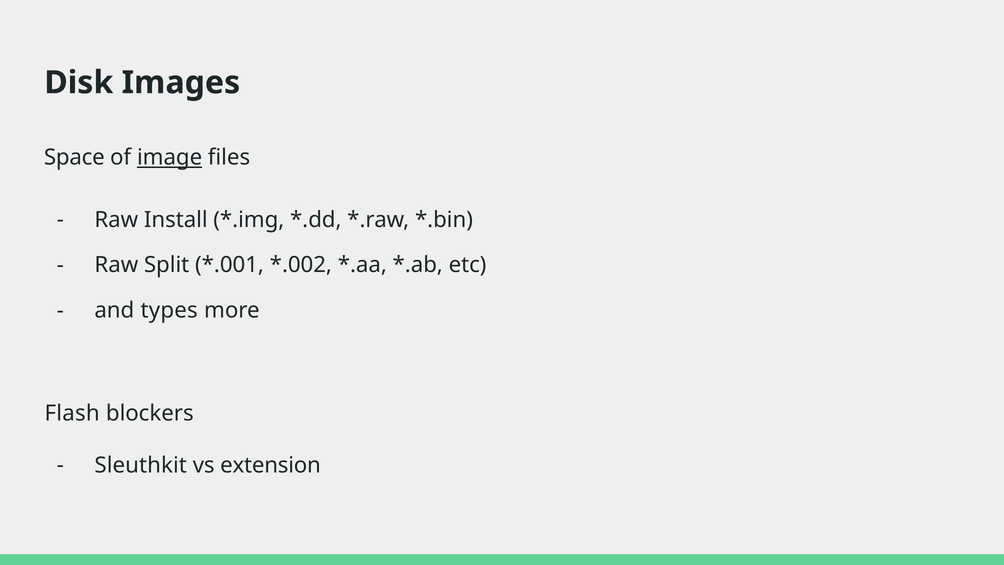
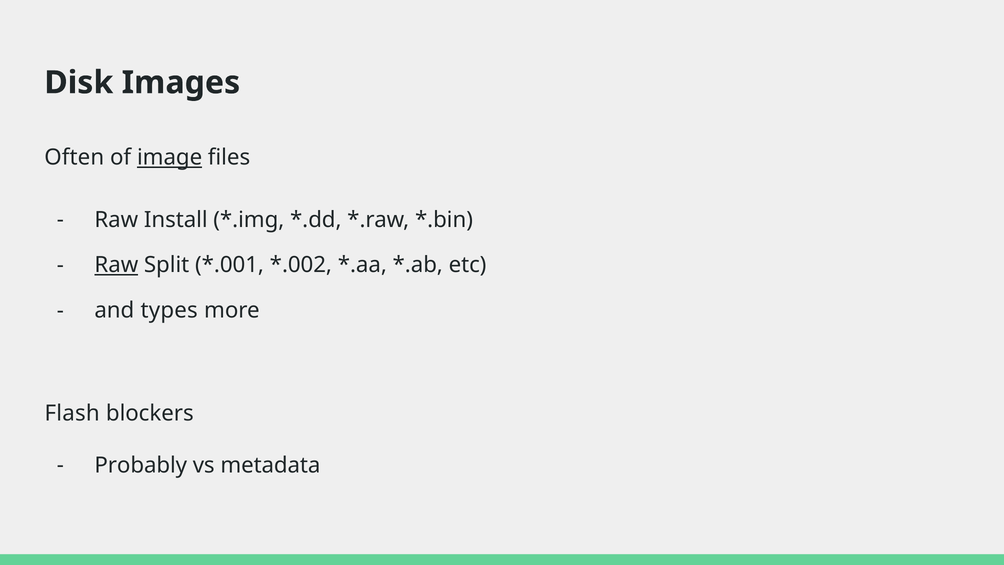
Space: Space -> Often
Raw at (116, 265) underline: none -> present
Sleuthkit: Sleuthkit -> Probably
extension: extension -> metadata
